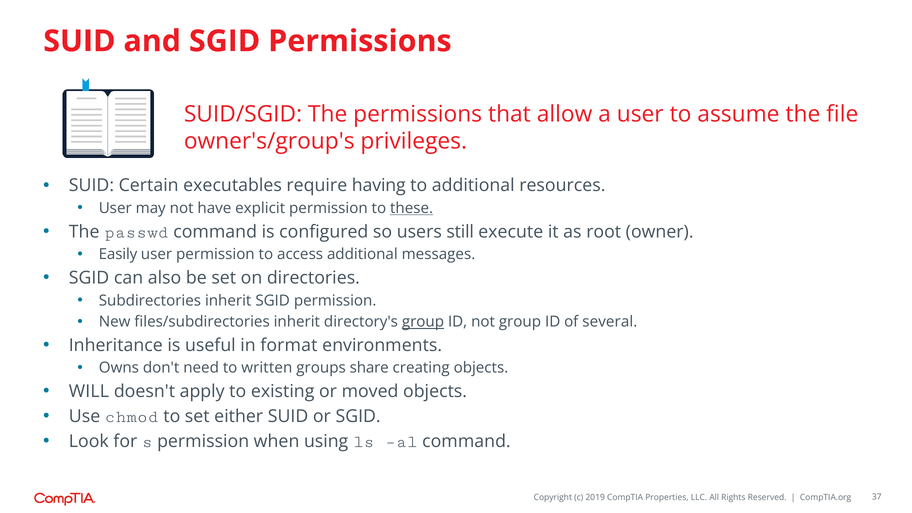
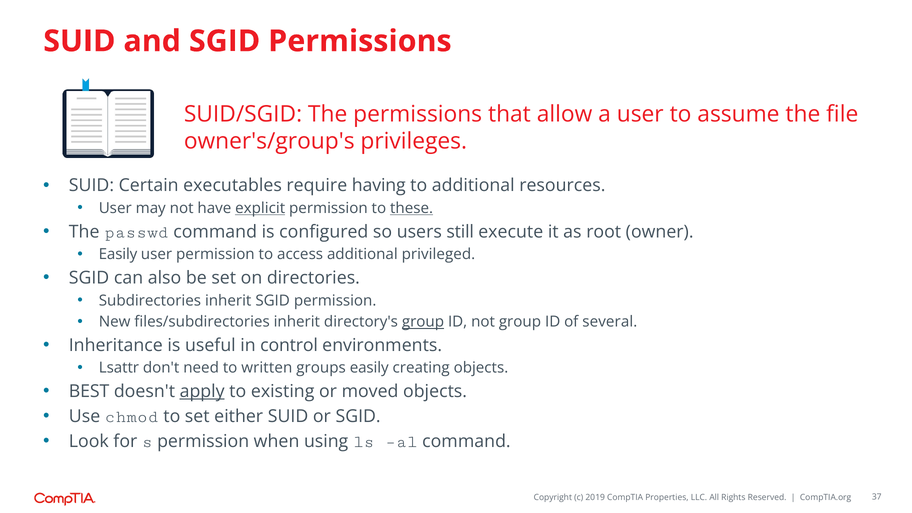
explicit underline: none -> present
messages: messages -> privileged
format: format -> control
Owns: Owns -> Lsattr
groups share: share -> easily
WILL: WILL -> BEST
apply underline: none -> present
